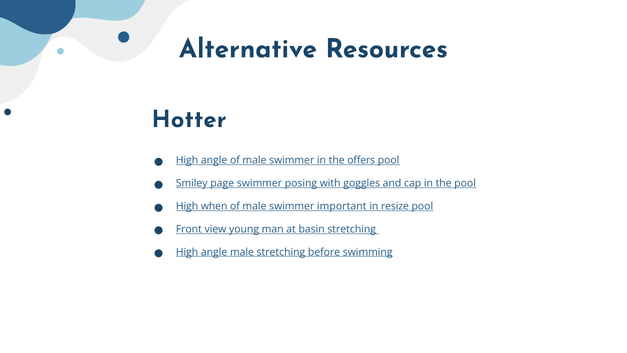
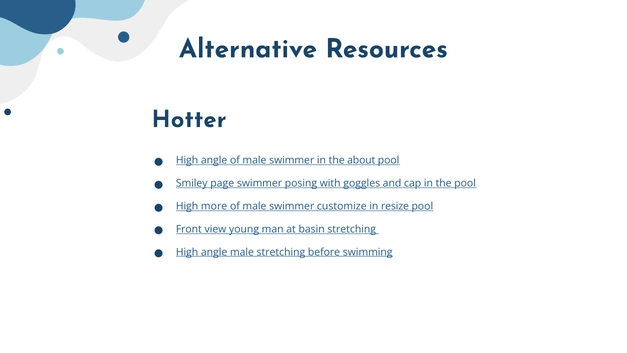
offers: offers -> about
when: when -> more
important: important -> customize
